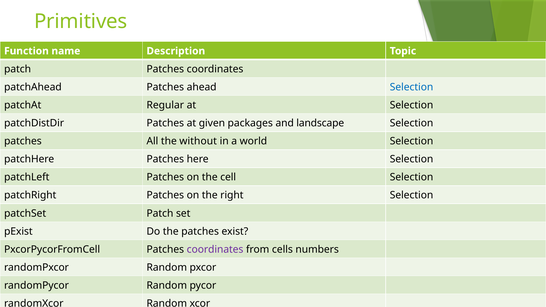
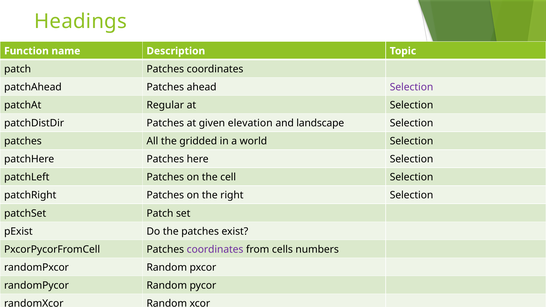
Primitives: Primitives -> Headings
Selection at (412, 87) colour: blue -> purple
packages: packages -> elevation
without: without -> gridded
